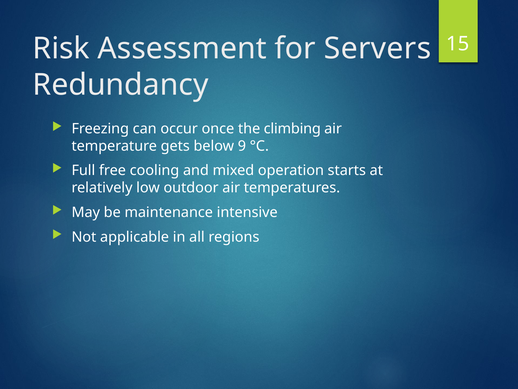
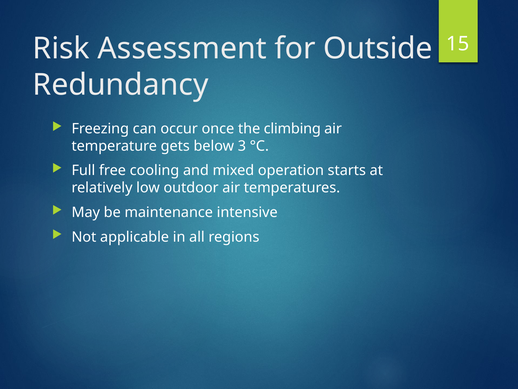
Servers: Servers -> Outside
9: 9 -> 3
